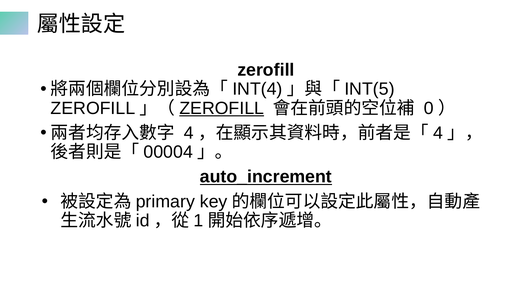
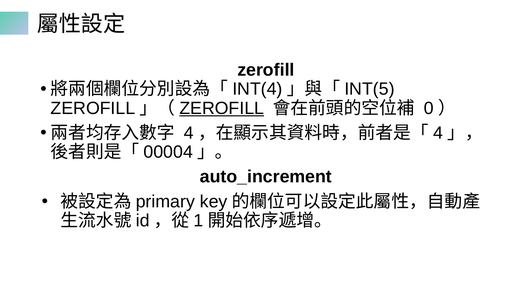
auto_increment underline: present -> none
